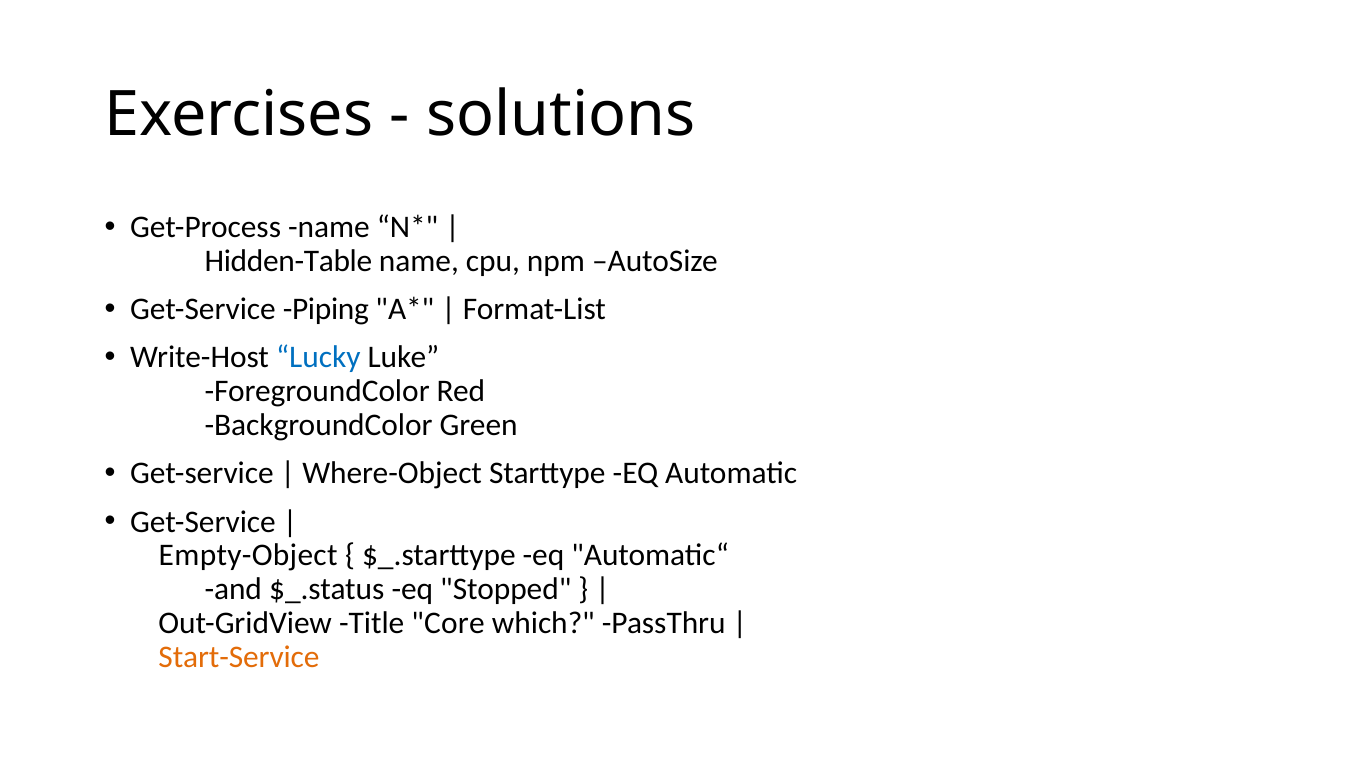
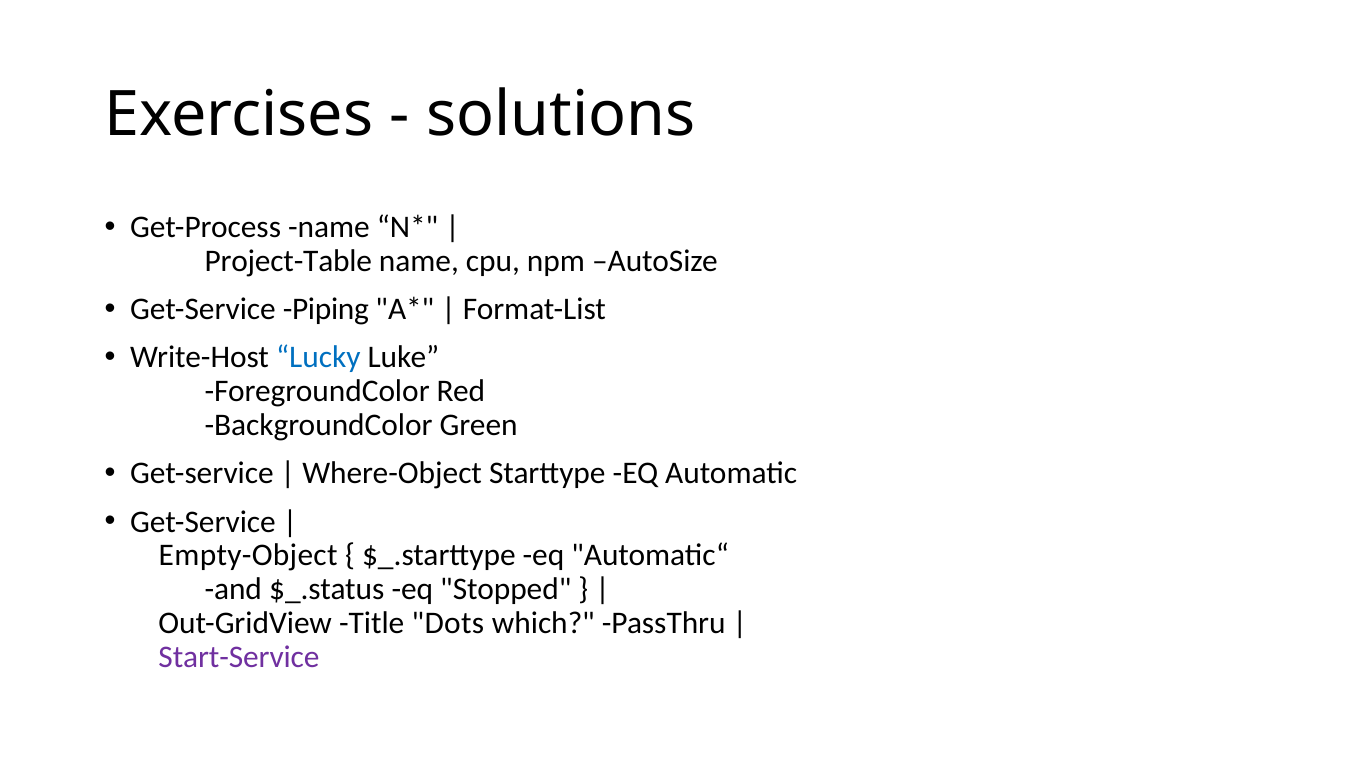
Hidden-Table: Hidden-Table -> Project-Table
Core: Core -> Dots
Start-Service colour: orange -> purple
